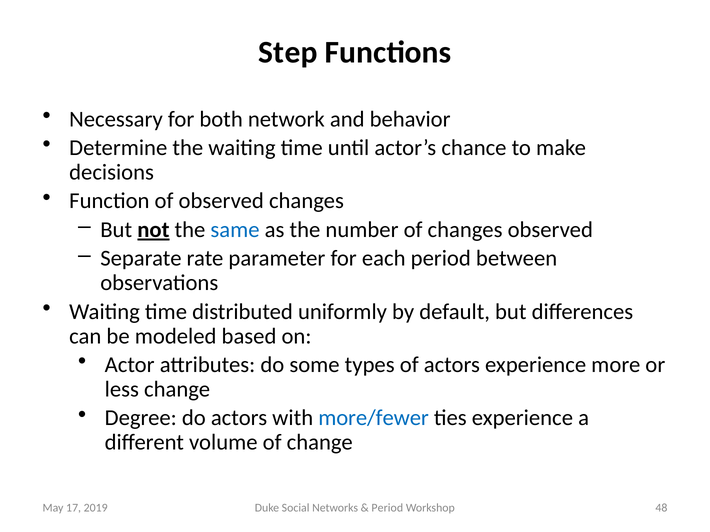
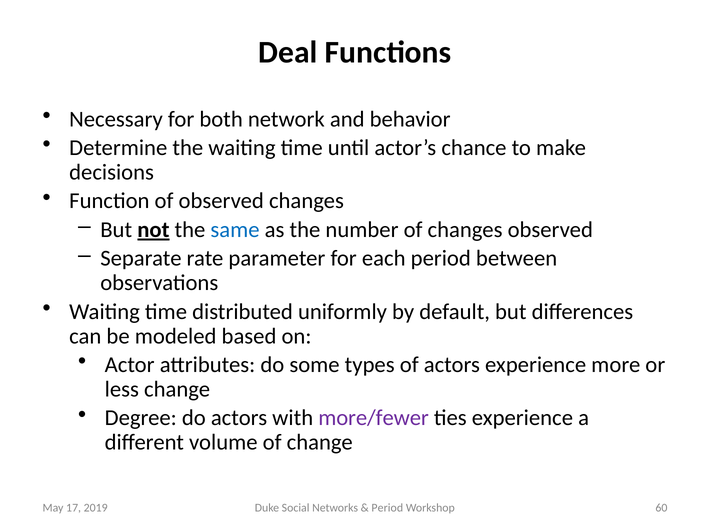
Step: Step -> Deal
more/fewer colour: blue -> purple
48: 48 -> 60
